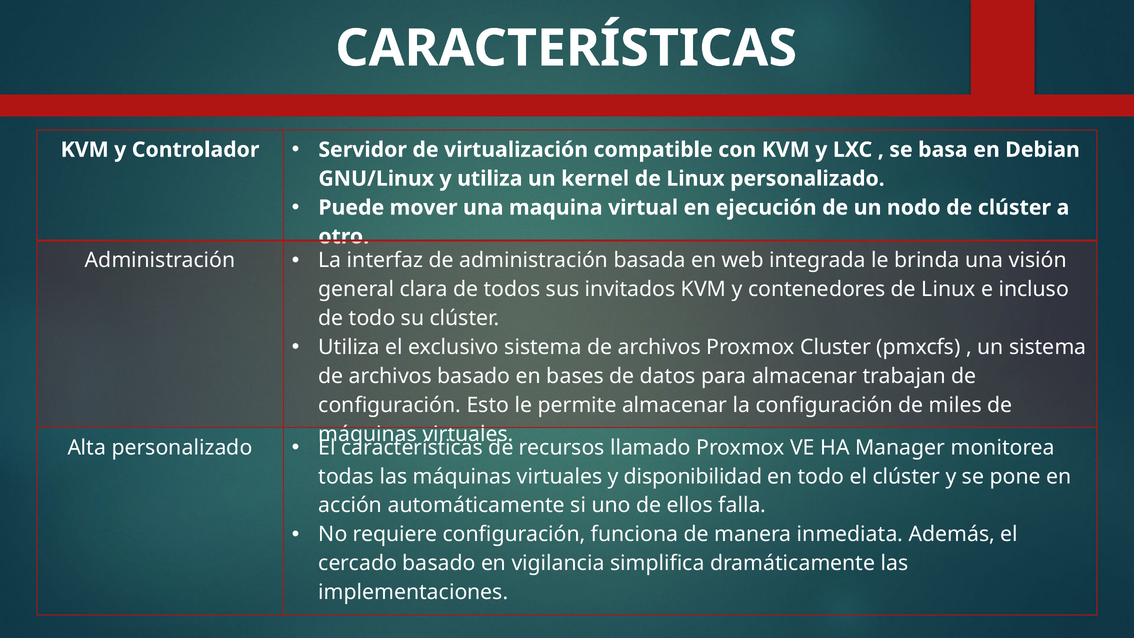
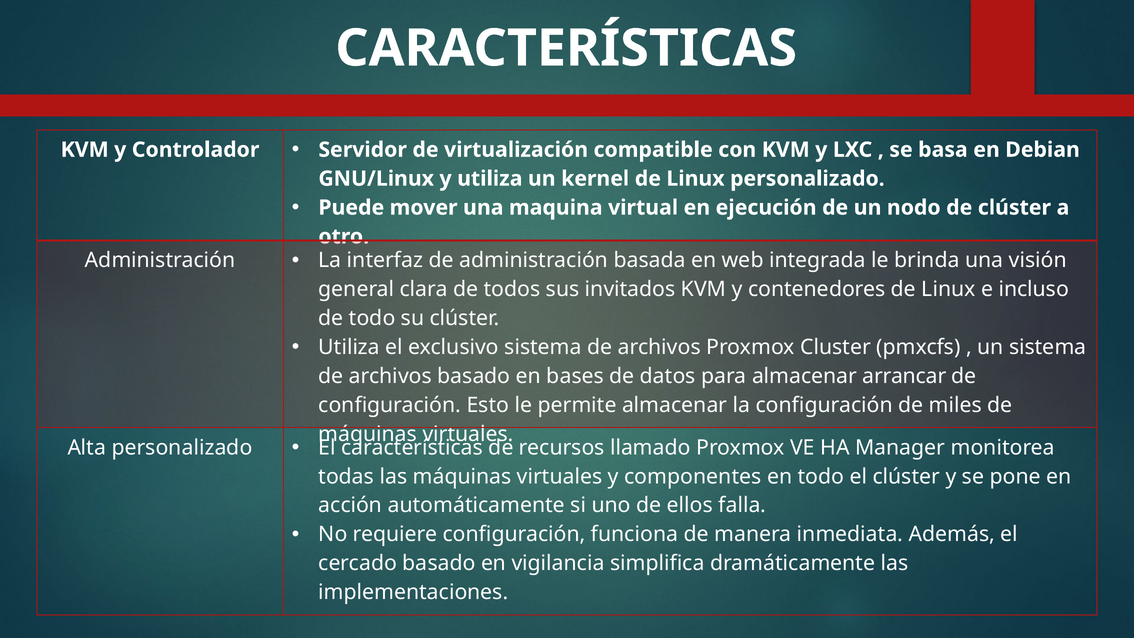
trabajan: trabajan -> arrancar
disponibilidad: disponibilidad -> componentes
